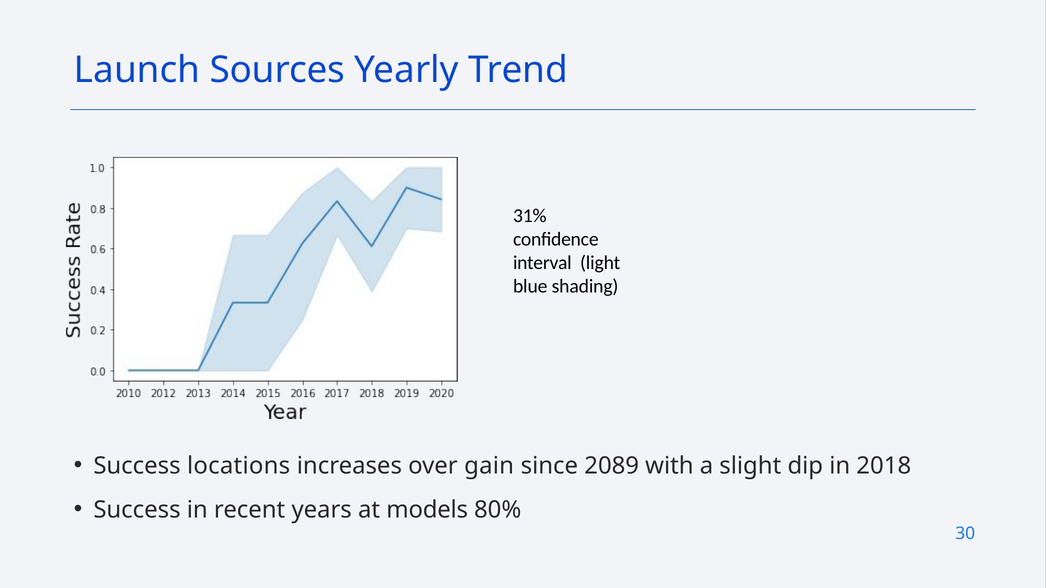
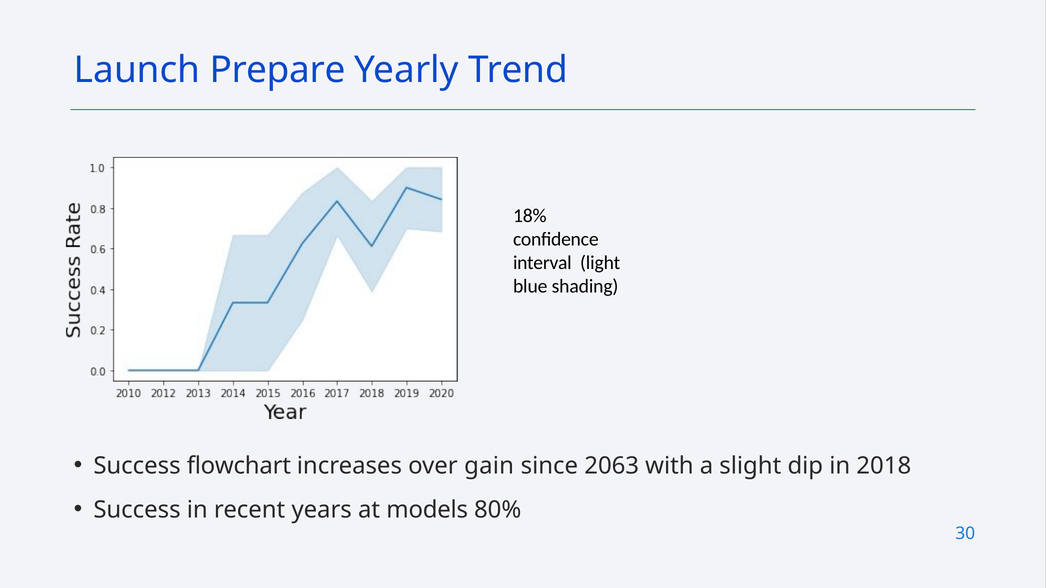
Sources: Sources -> Prepare
31%: 31% -> 18%
locations: locations -> flowchart
2089: 2089 -> 2063
